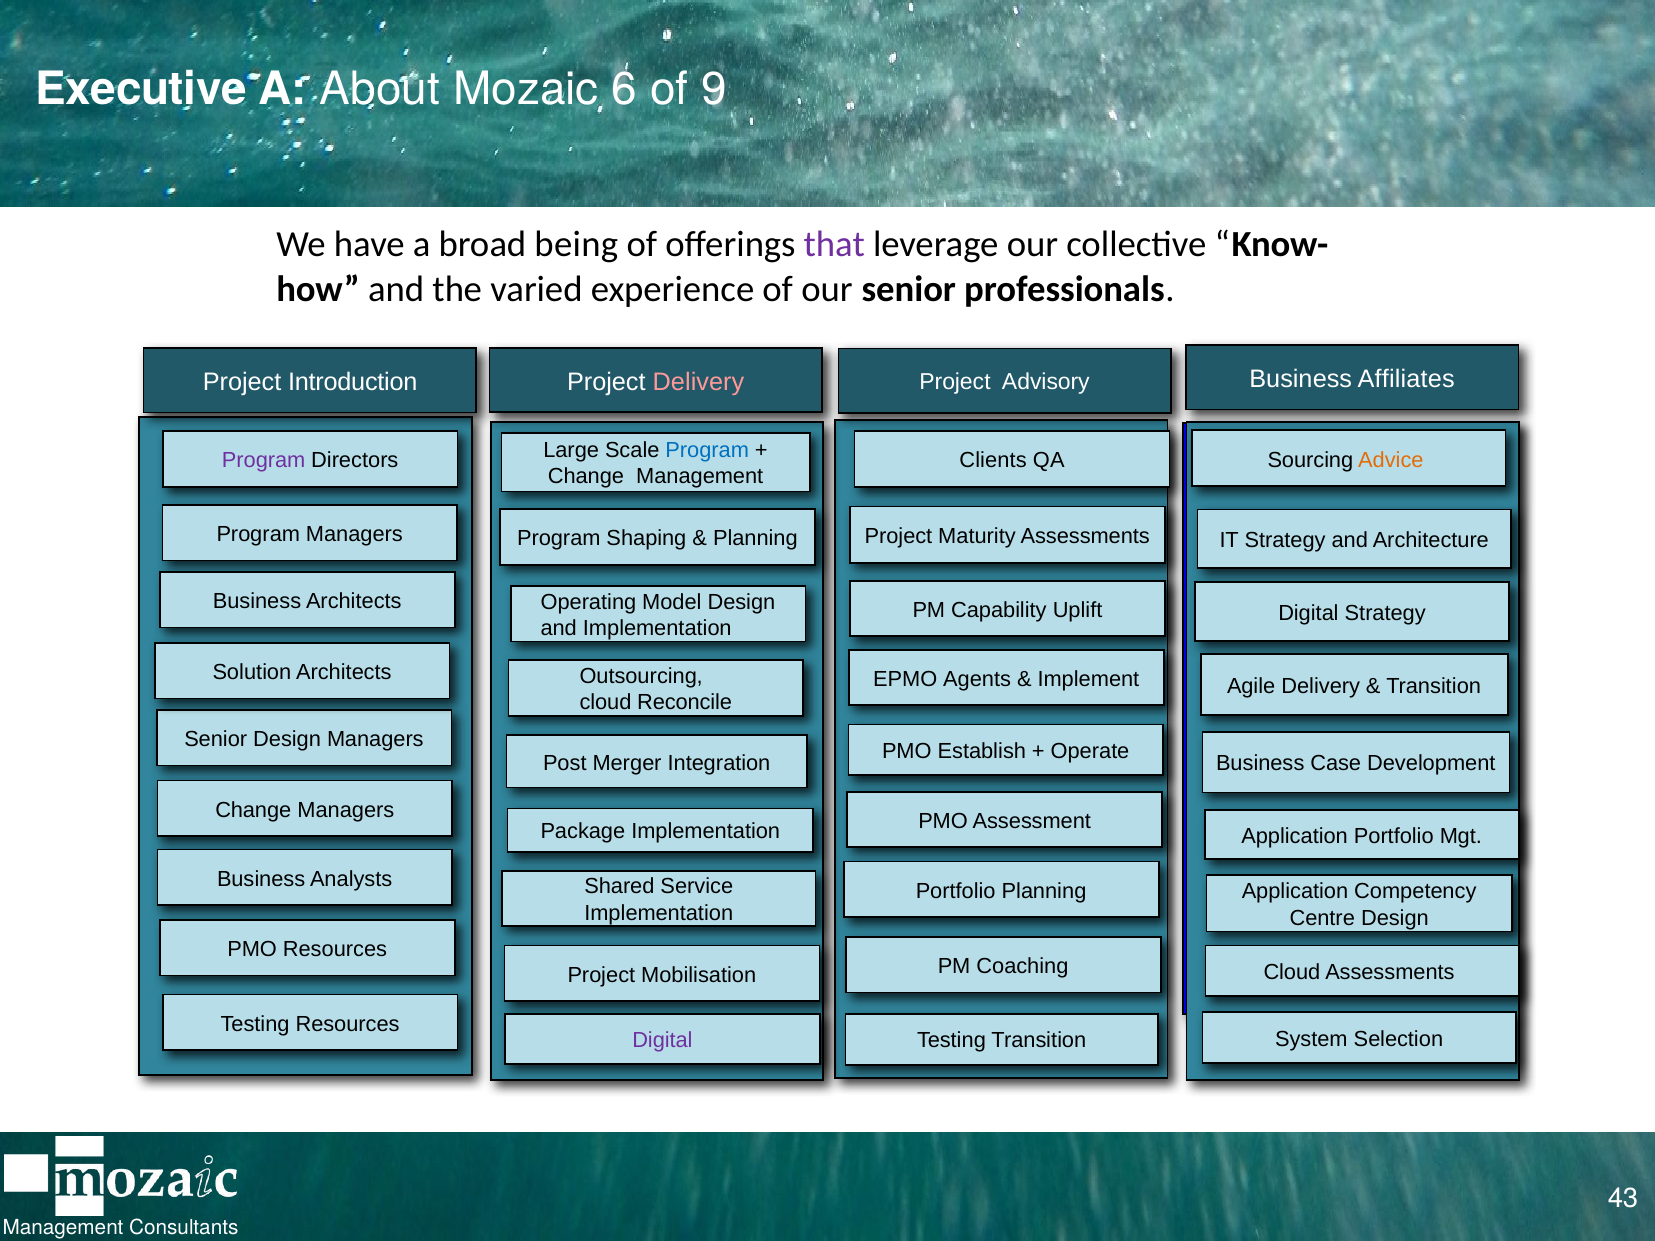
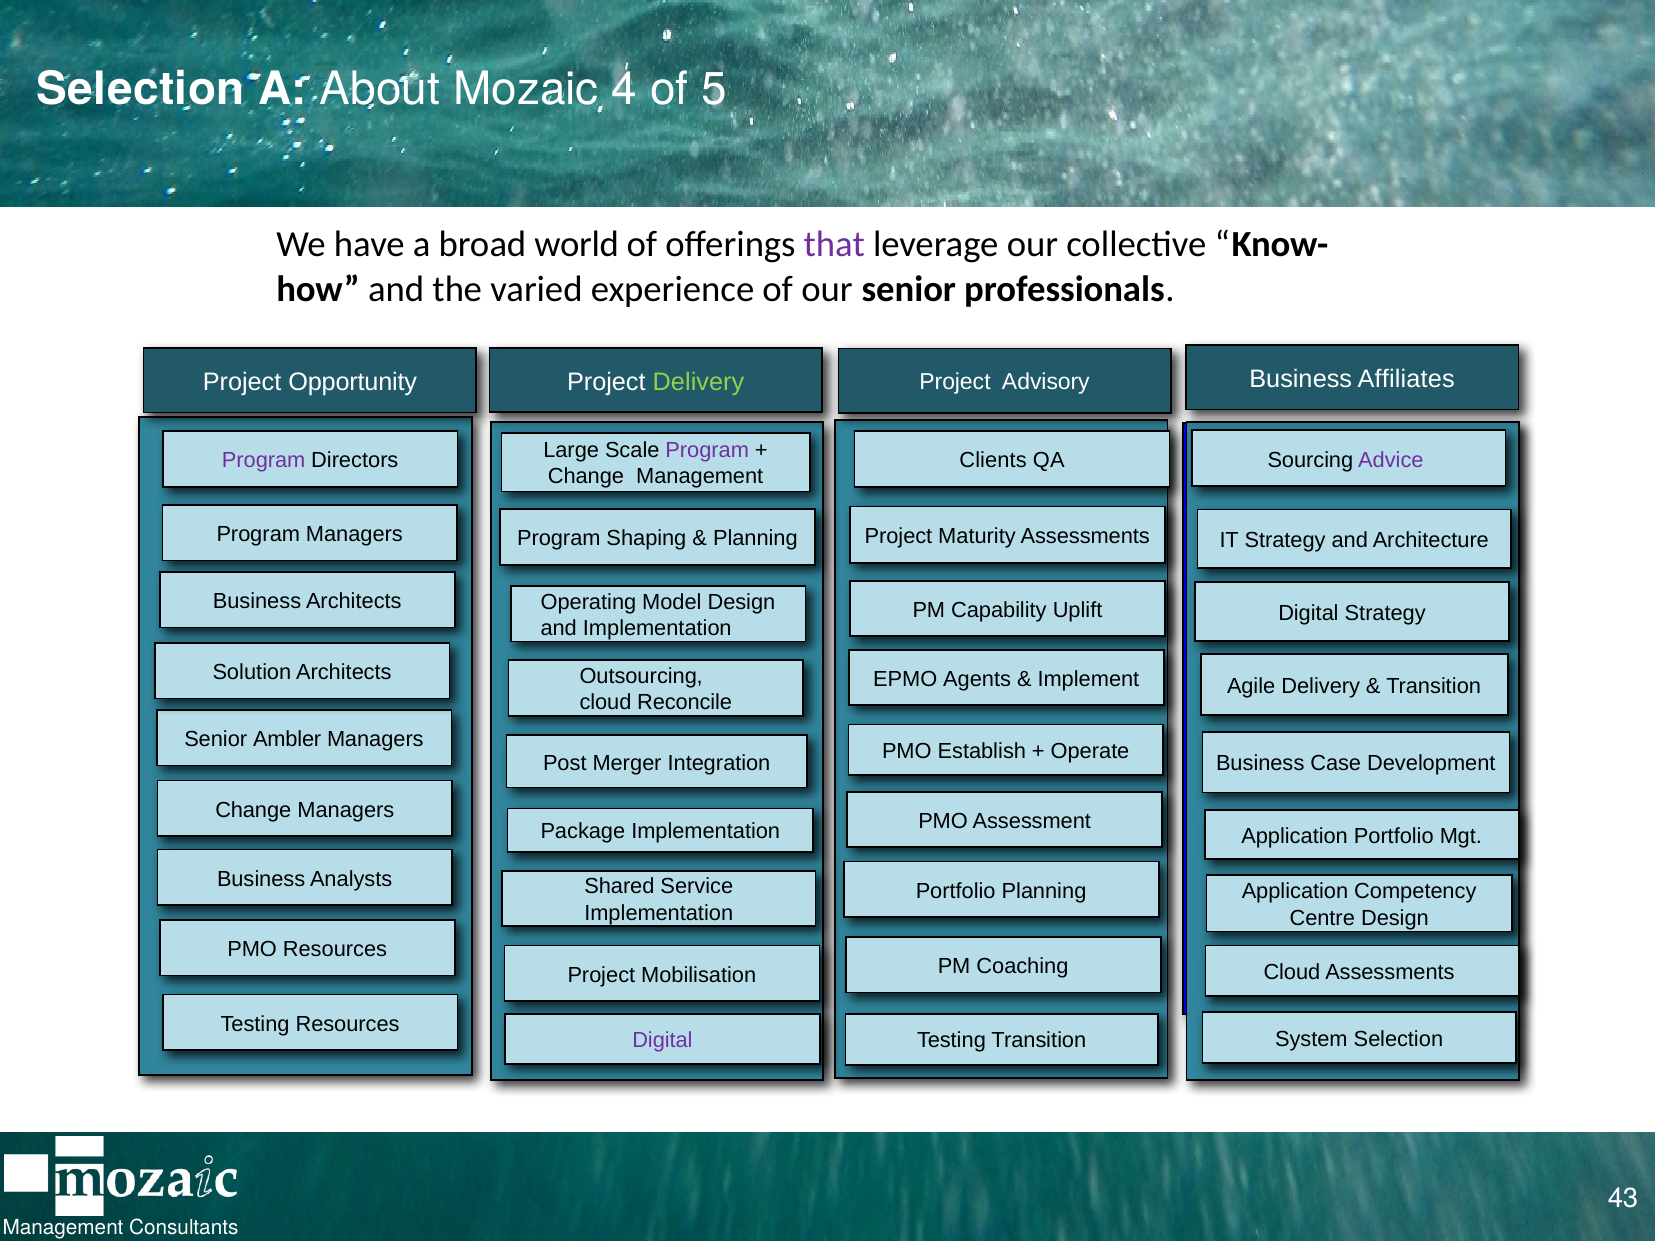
Executive at (141, 89): Executive -> Selection
6: 6 -> 4
9: 9 -> 5
being: being -> world
Delivery at (699, 382) colour: pink -> light green
Introduction: Introduction -> Opportunity
Program at (707, 451) colour: blue -> purple
Advice colour: orange -> purple
Senior Design: Design -> Ambler
